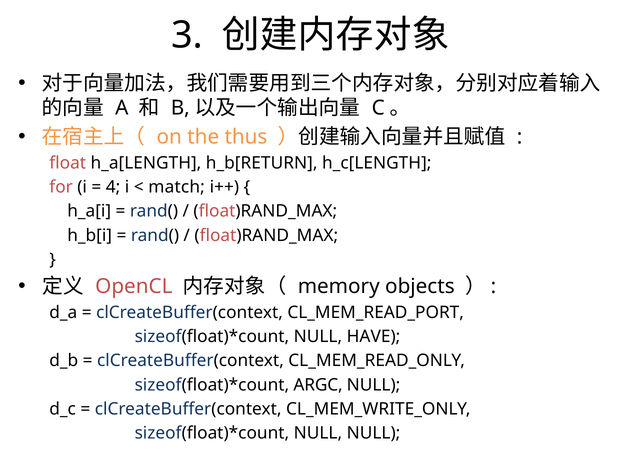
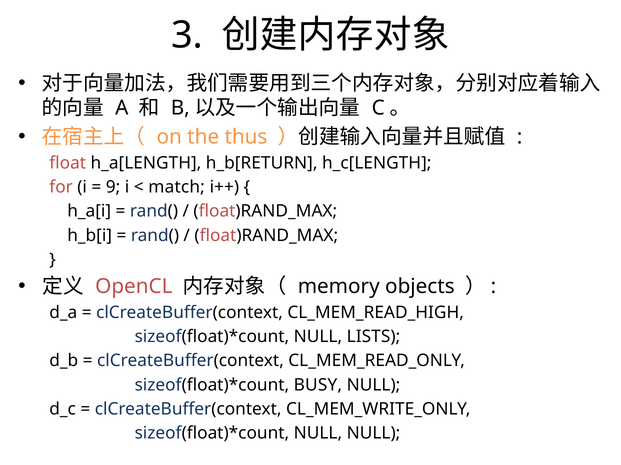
4: 4 -> 9
CL_MEM_READ_PORT: CL_MEM_READ_PORT -> CL_MEM_READ_HIGH
HAVE: HAVE -> LISTS
ARGC: ARGC -> BUSY
